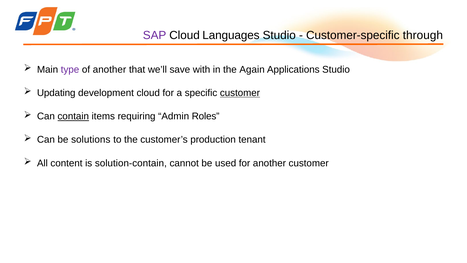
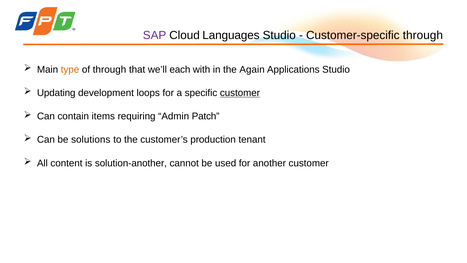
type colour: purple -> orange
of another: another -> through
save: save -> each
development cloud: cloud -> loops
contain underline: present -> none
Roles: Roles -> Patch
solution-contain: solution-contain -> solution-another
